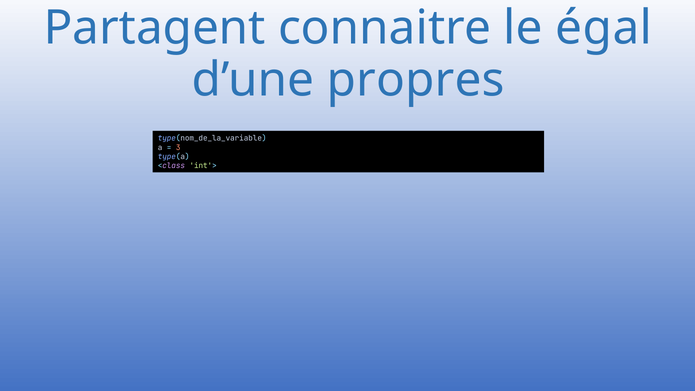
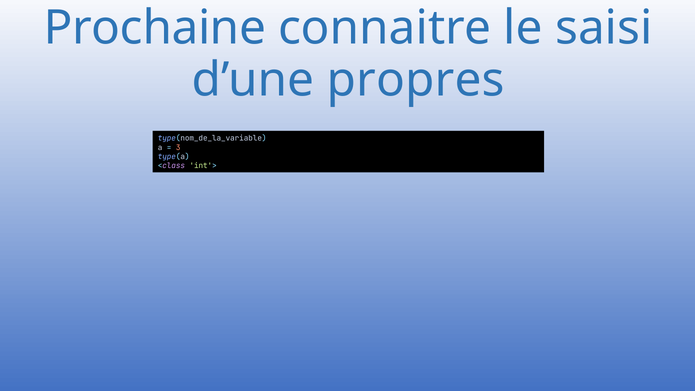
Partagent: Partagent -> Prochaine
égal: égal -> saisi
